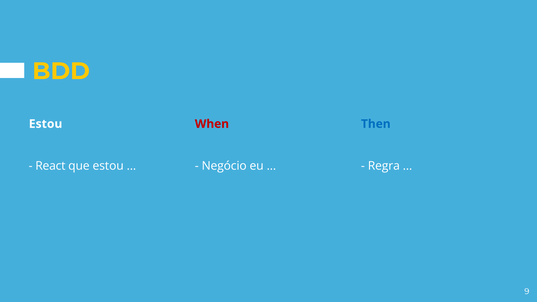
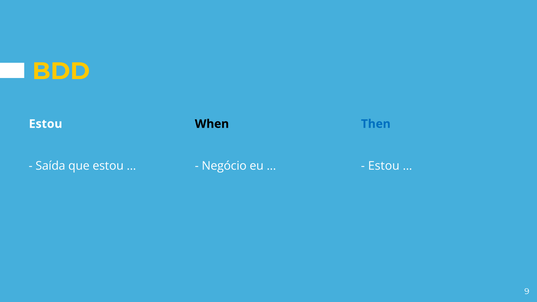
When colour: red -> black
React: React -> Saída
Regra at (384, 166): Regra -> Estou
